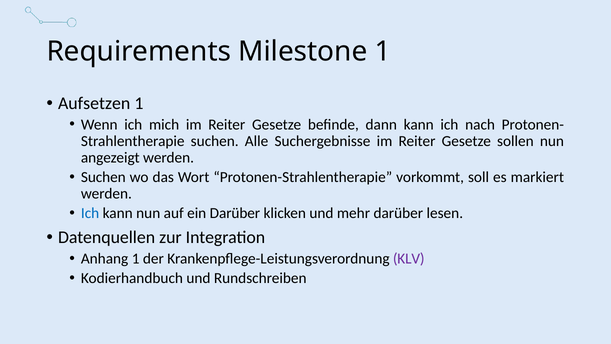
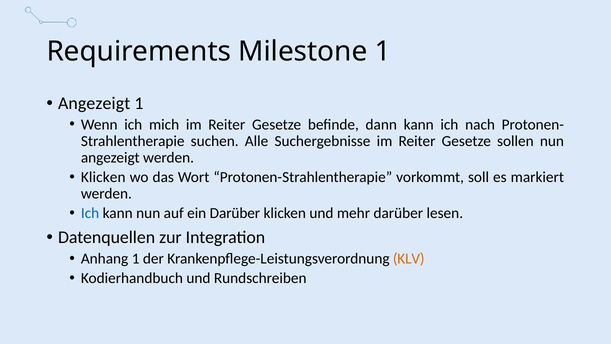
Aufsetzen at (94, 103): Aufsetzen -> Angezeigt
Suchen at (103, 177): Suchen -> Klicken
KLV colour: purple -> orange
